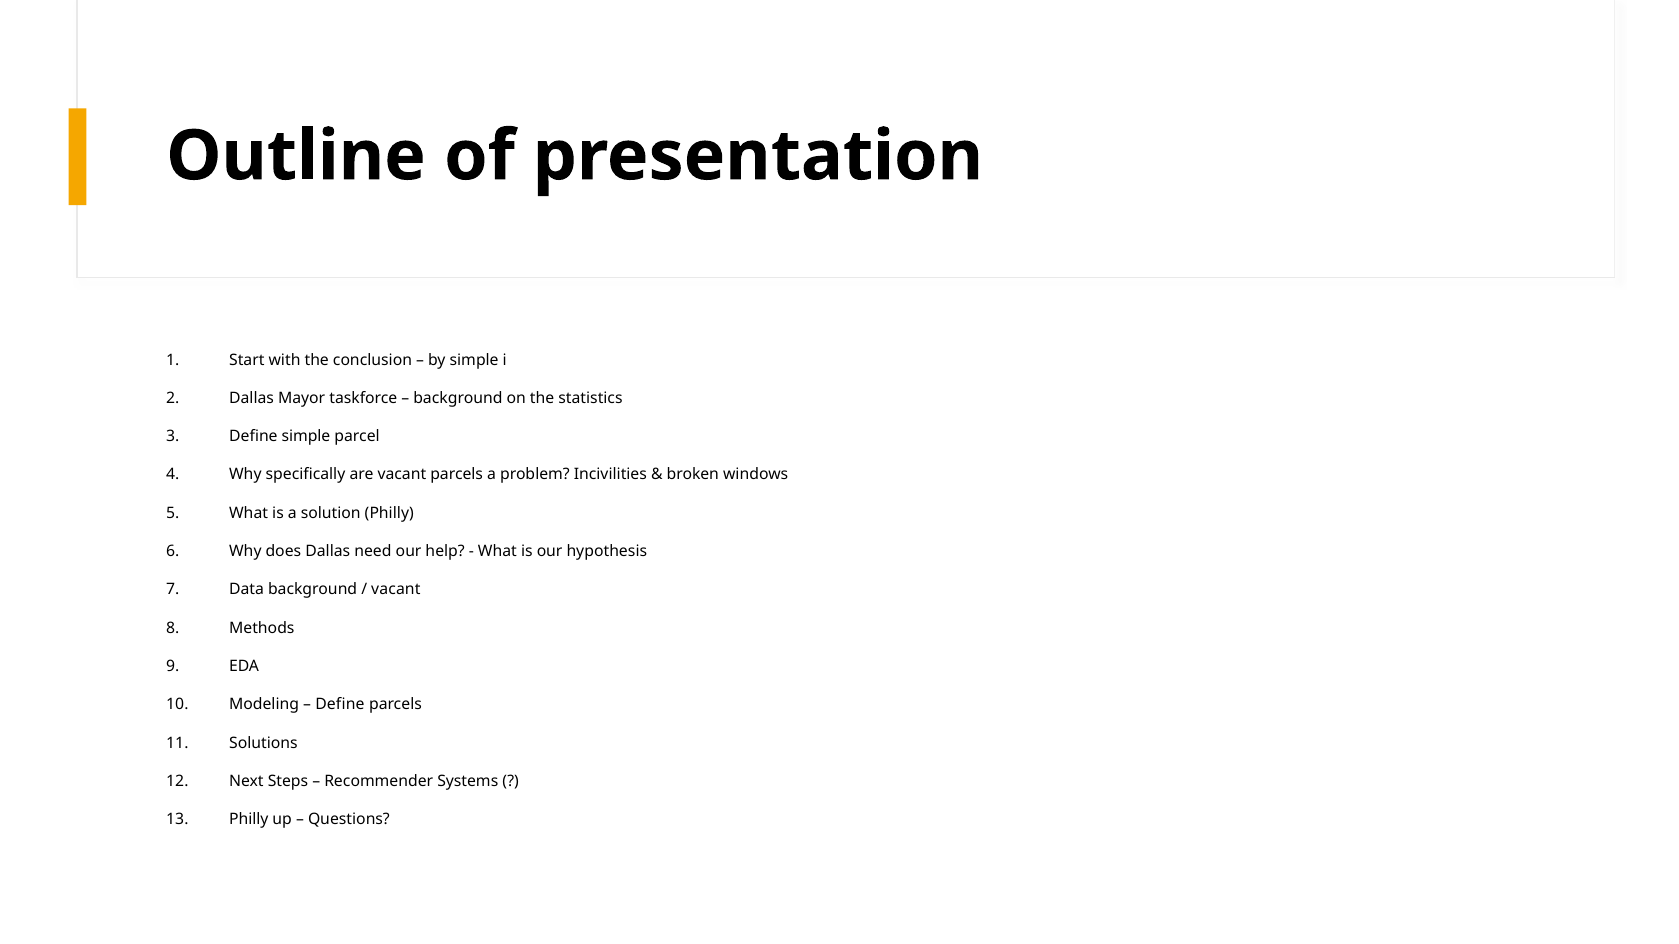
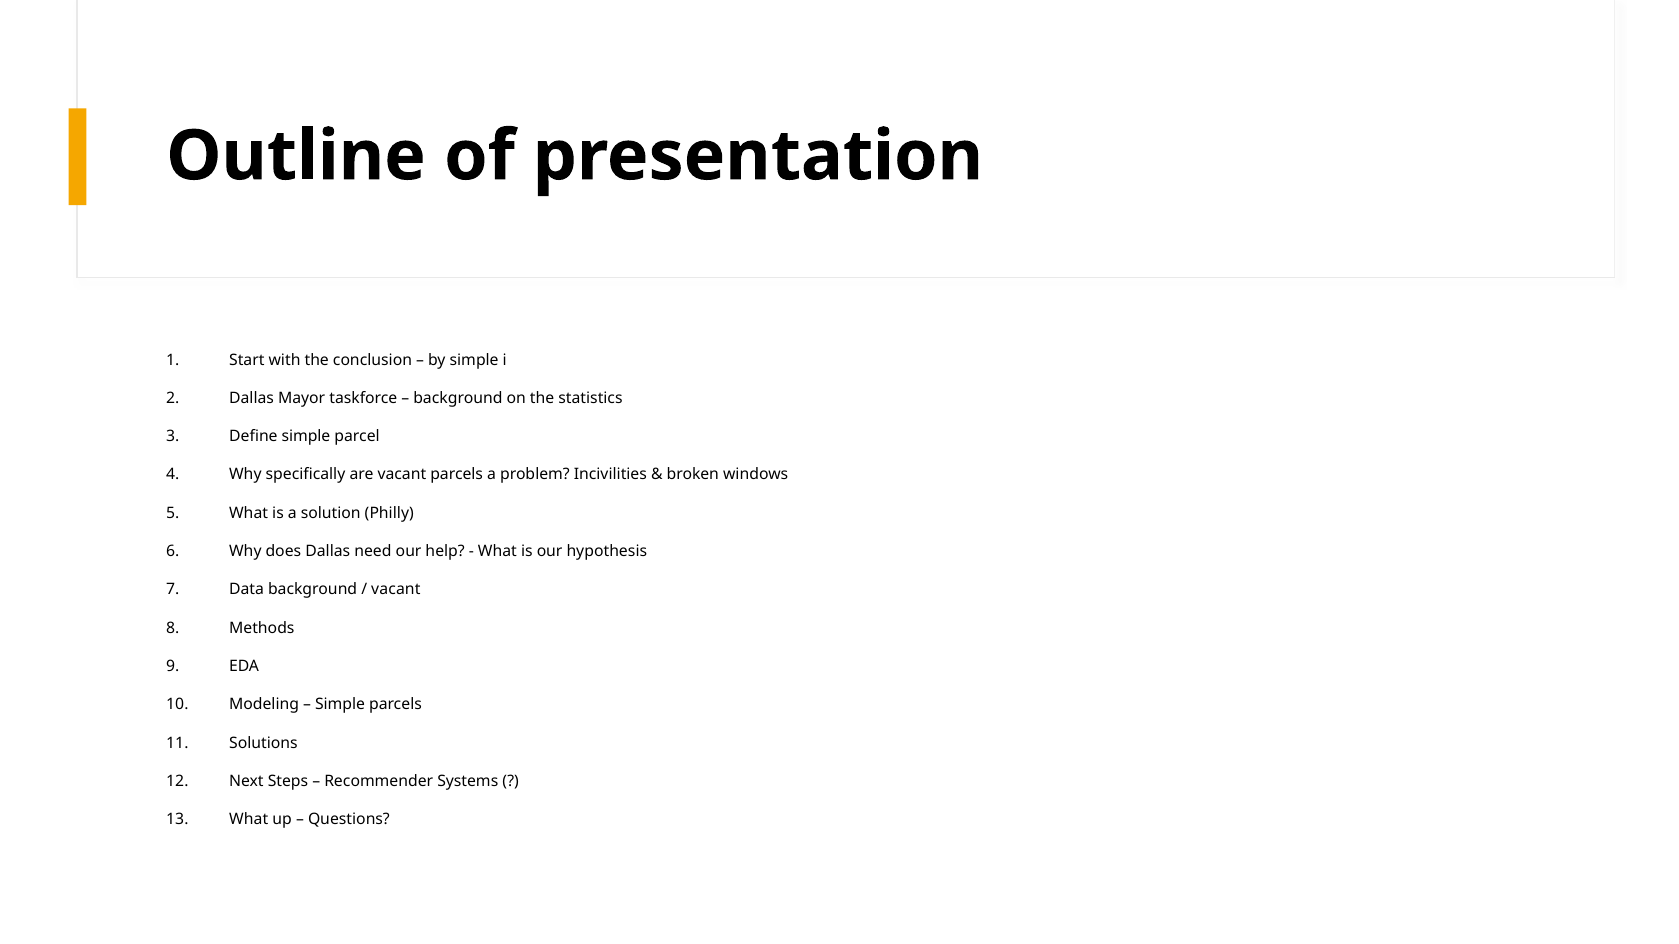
Define at (340, 705): Define -> Simple
Philly at (249, 820): Philly -> What
